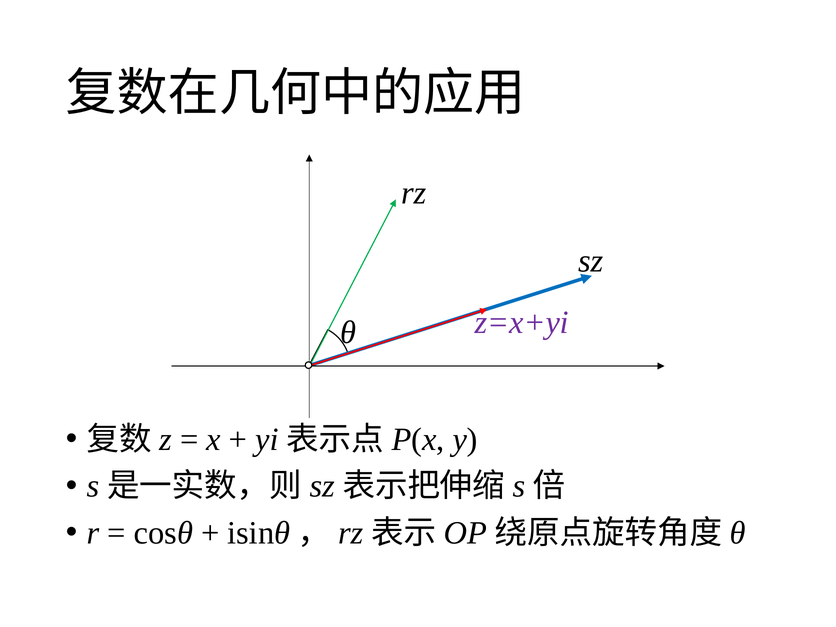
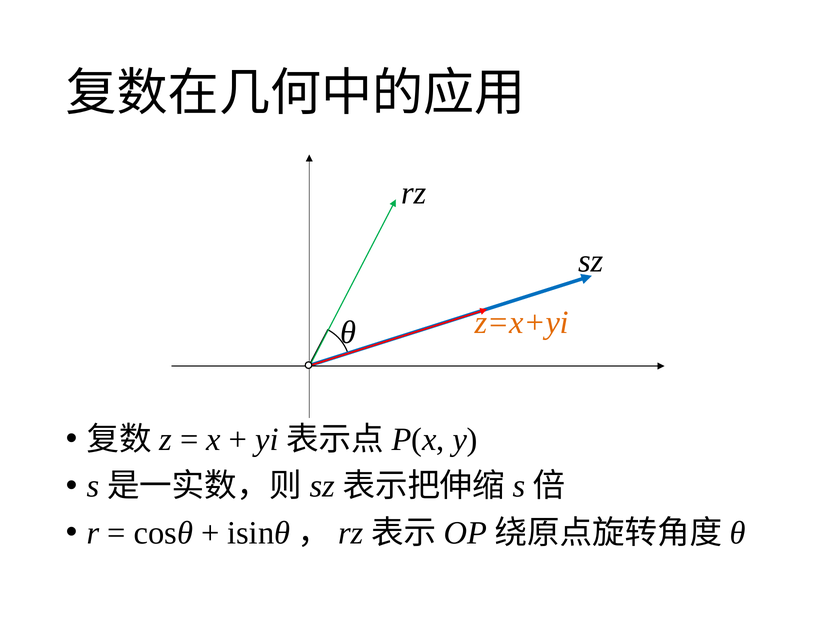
z=x+yi colour: purple -> orange
